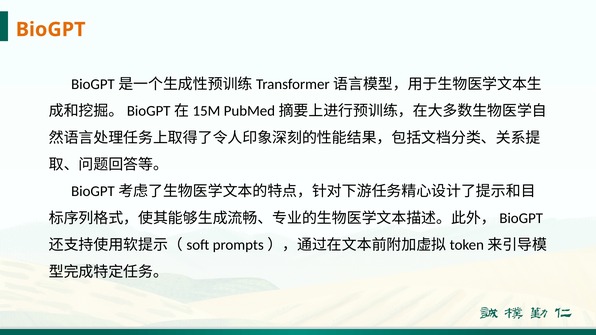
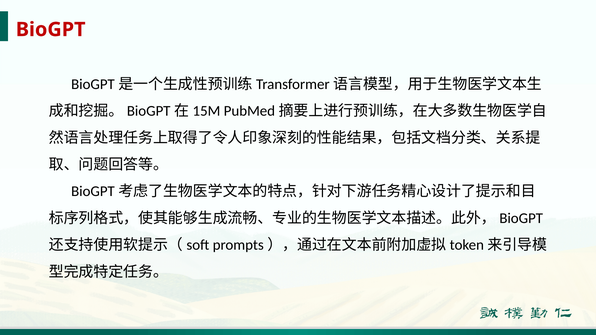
BioGPT colour: orange -> red
